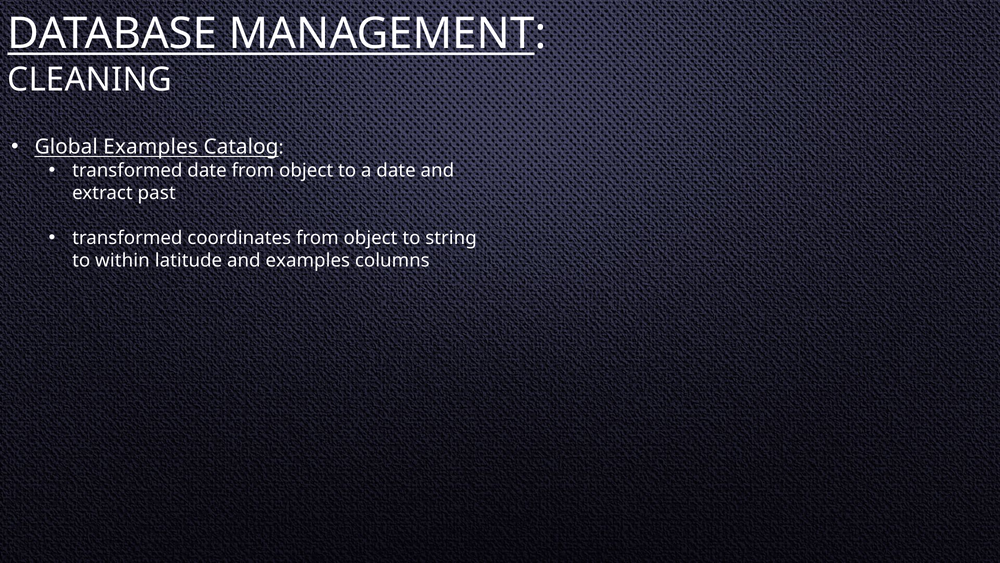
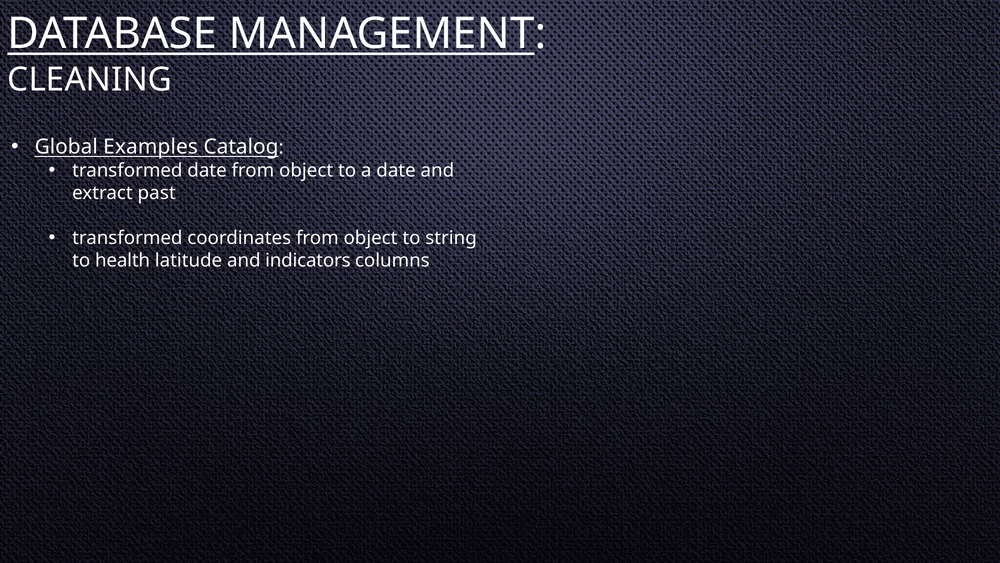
within: within -> health
and examples: examples -> indicators
